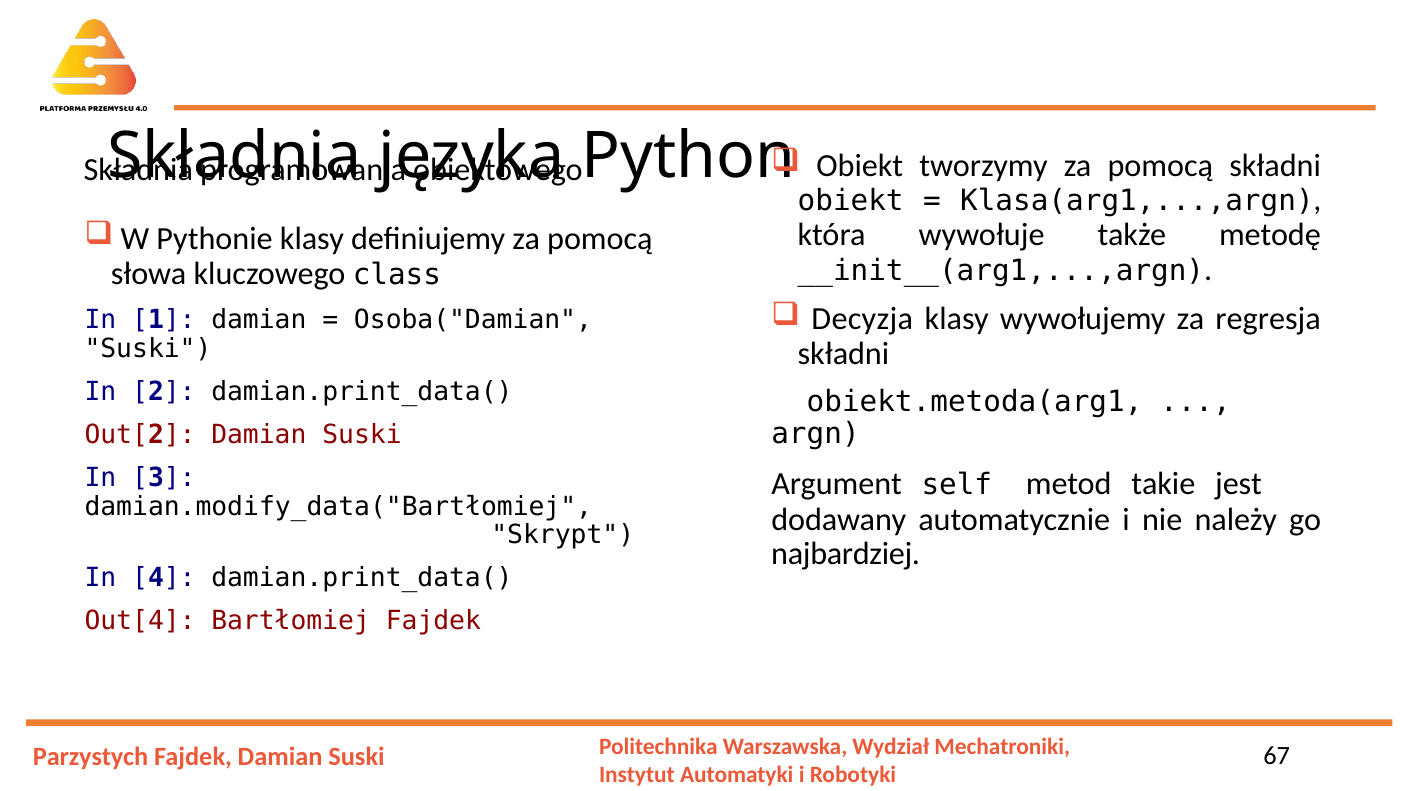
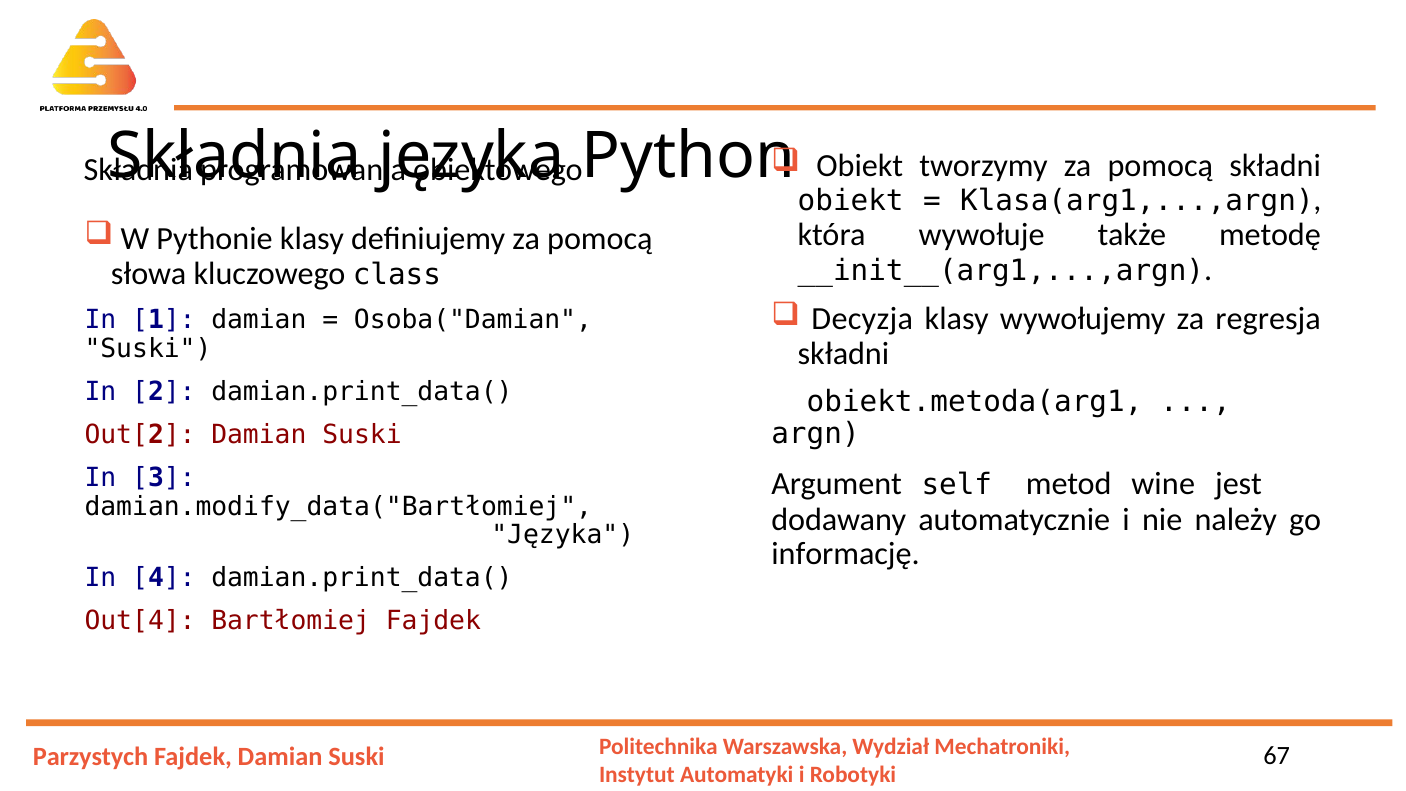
takie: takie -> wine
Skrypt at (563, 535): Skrypt -> Języka
najbardziej: najbardziej -> informację
